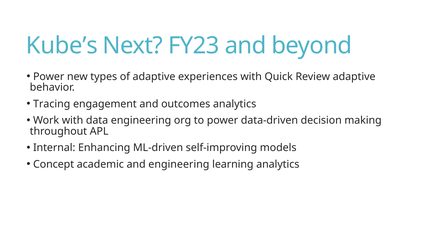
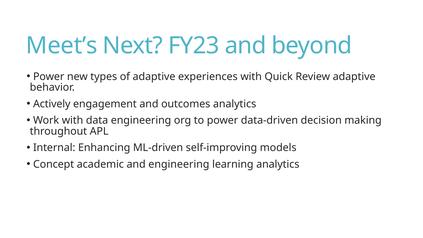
Kube’s: Kube’s -> Meet’s
Tracing: Tracing -> Actively
